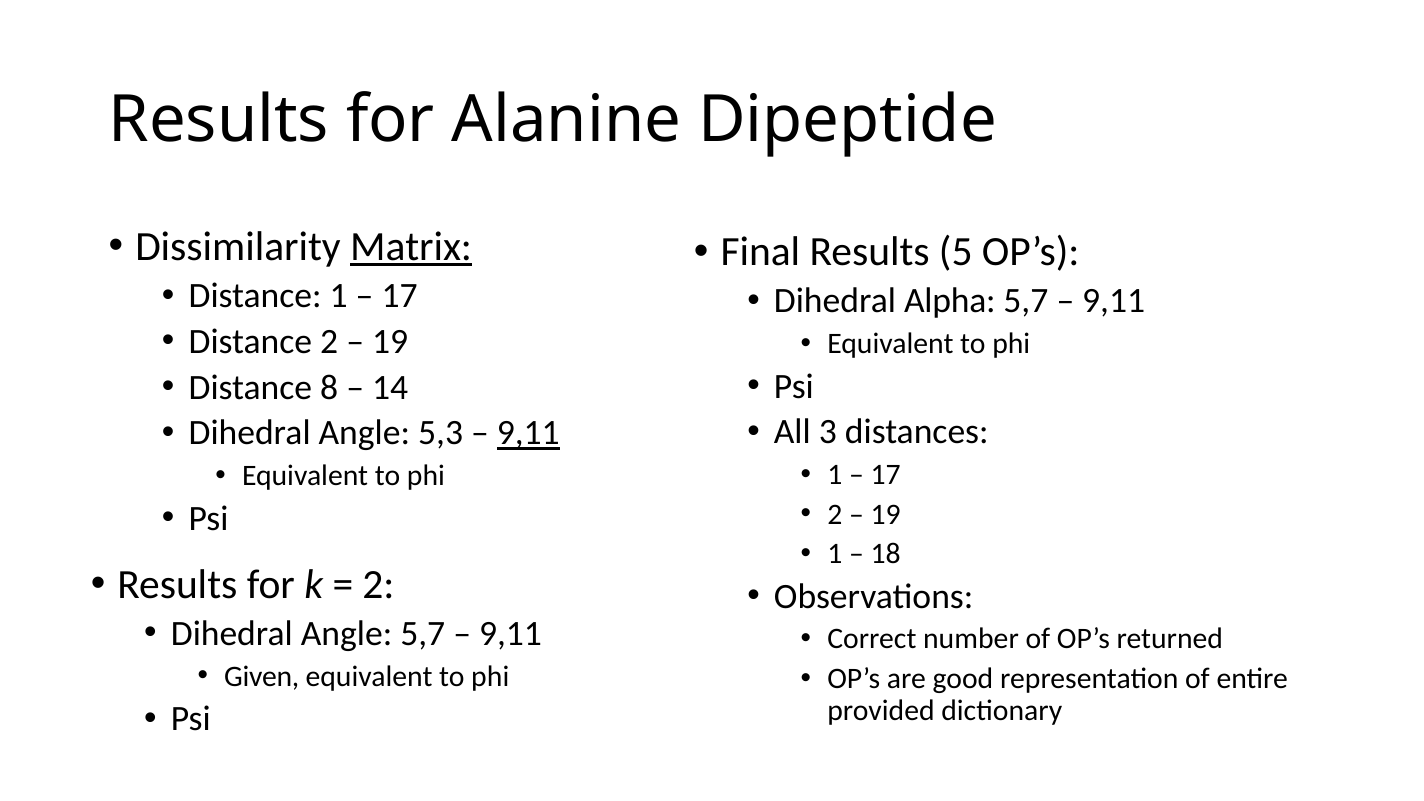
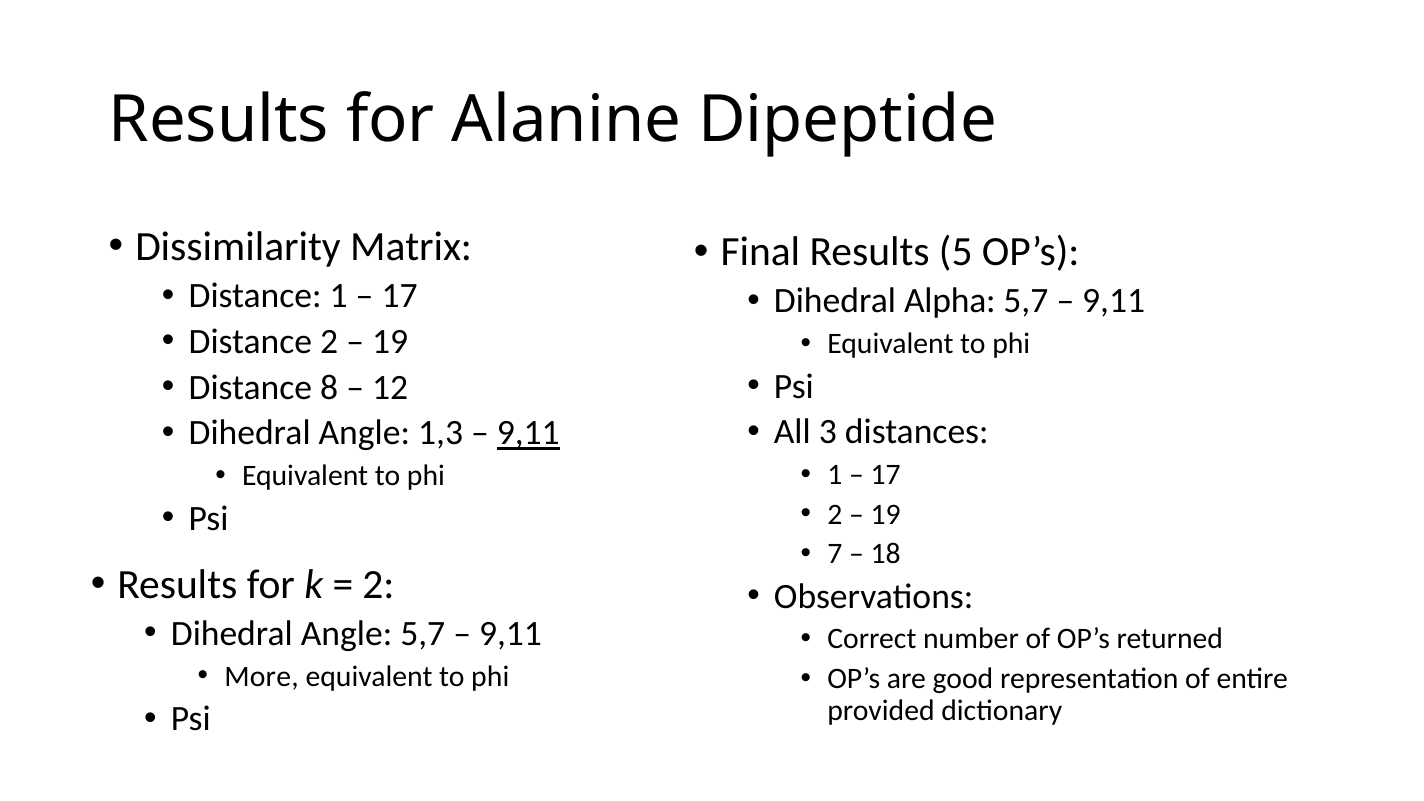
Matrix underline: present -> none
14: 14 -> 12
5,3: 5,3 -> 1,3
1 at (835, 554): 1 -> 7
Given: Given -> More
